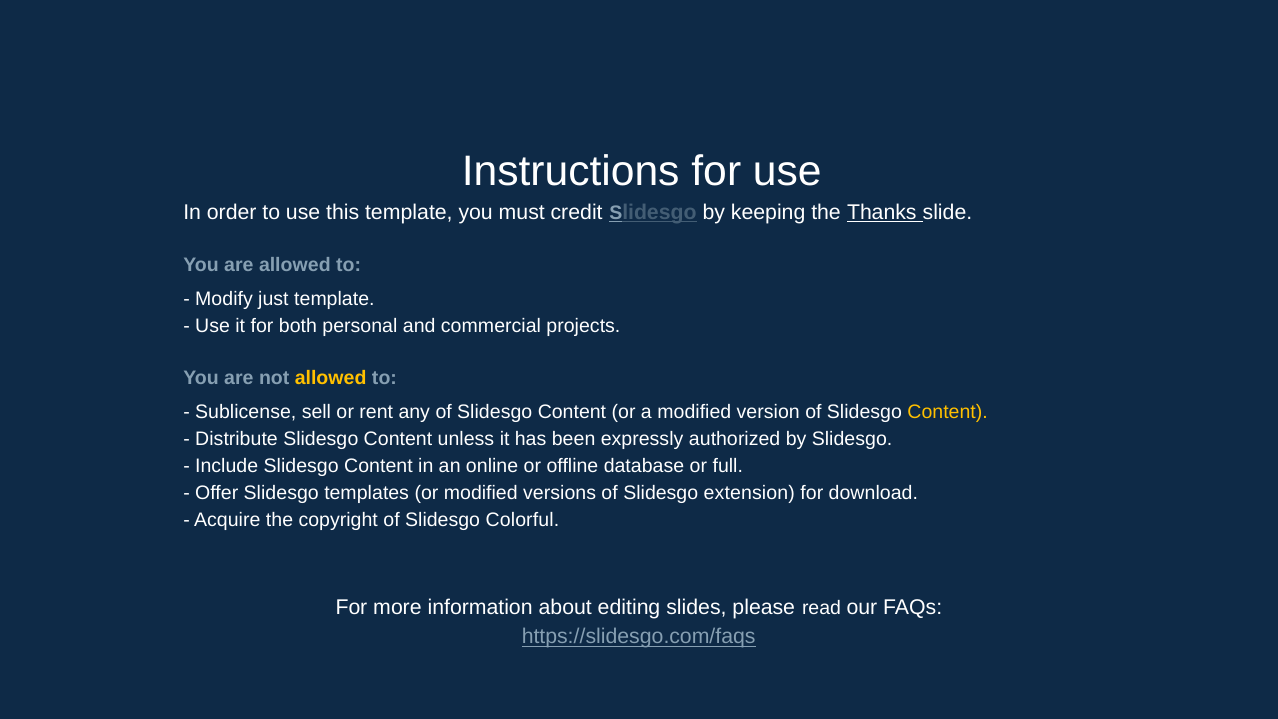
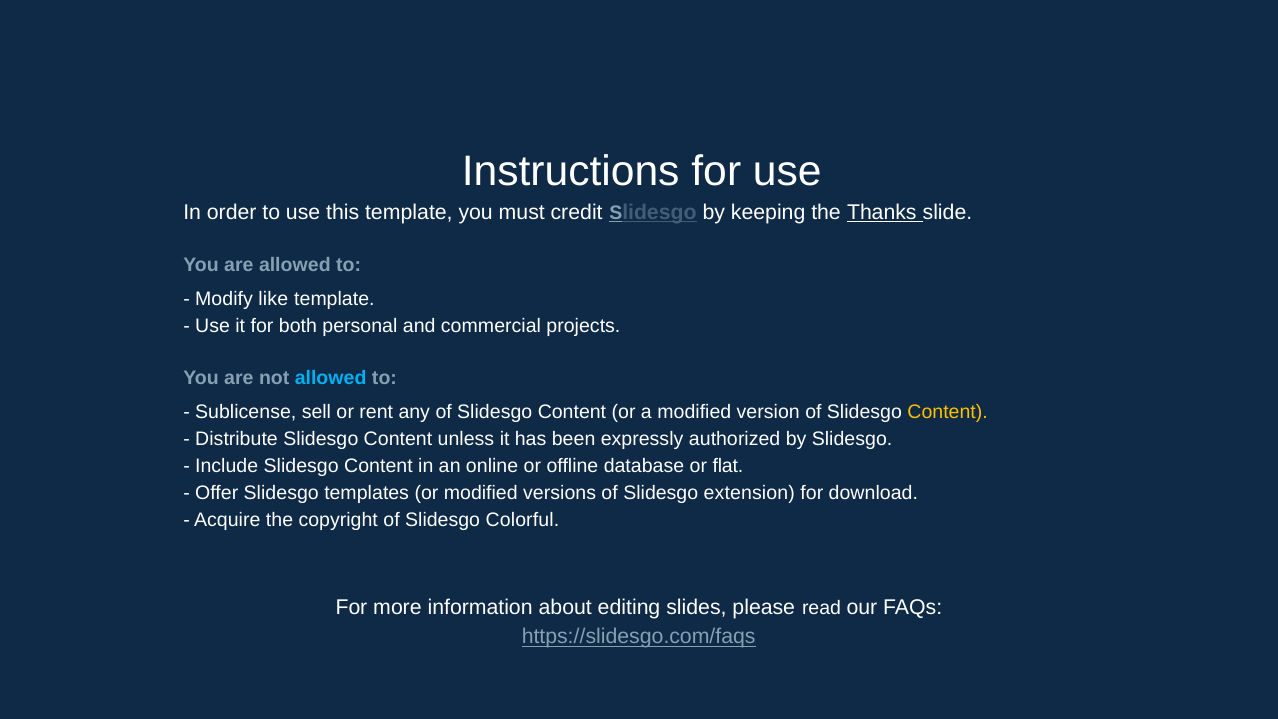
just: just -> like
allowed at (331, 378) colour: yellow -> light blue
full: full -> flat
